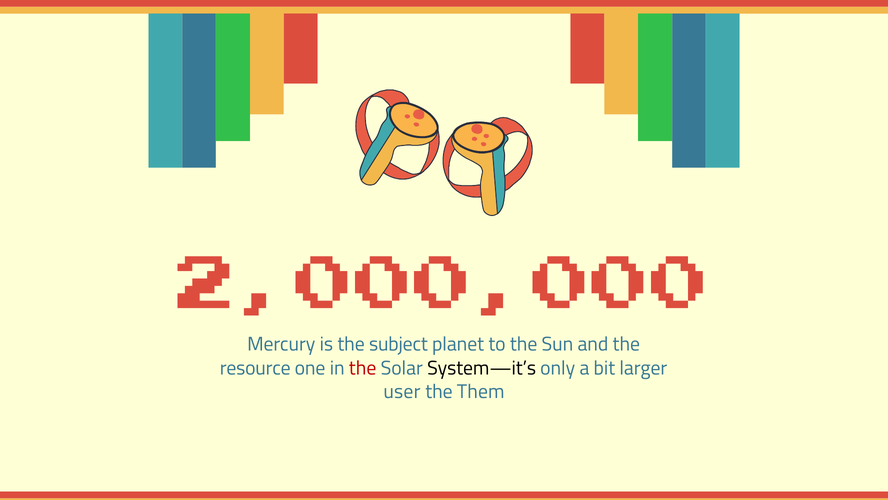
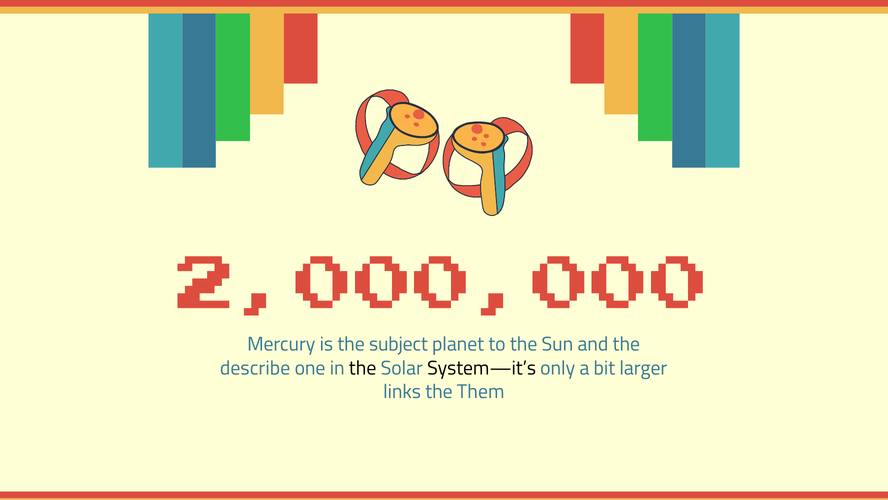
resource: resource -> describe
the at (363, 368) colour: red -> black
user: user -> links
